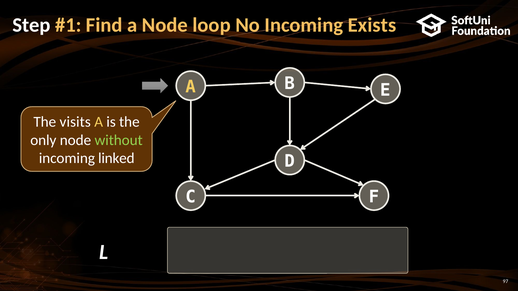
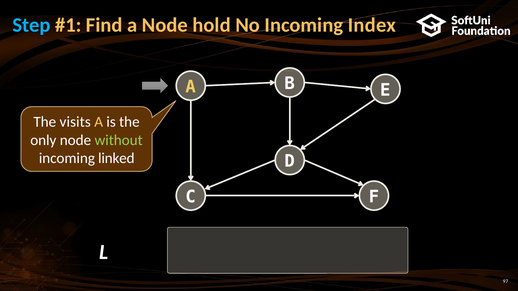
Step colour: white -> light blue
loop: loop -> hold
Exists: Exists -> Index
